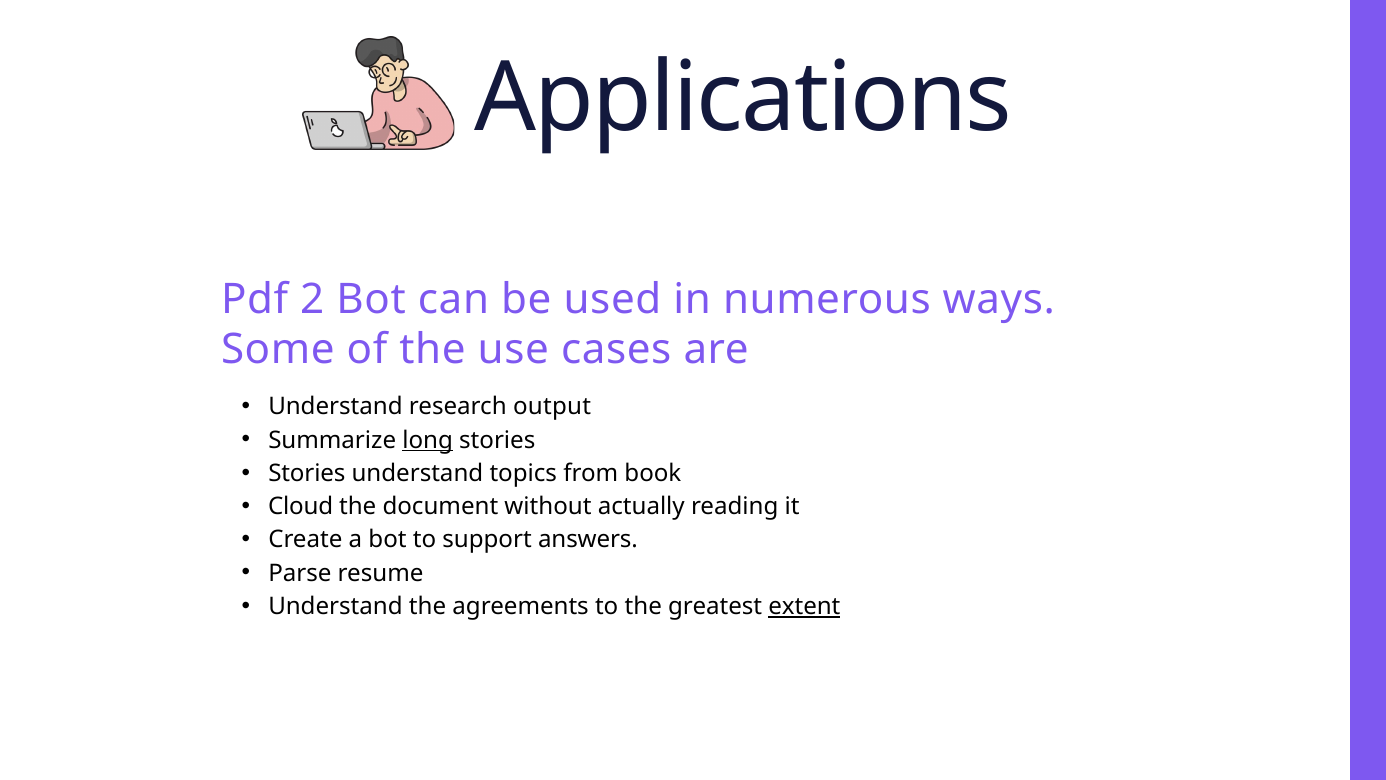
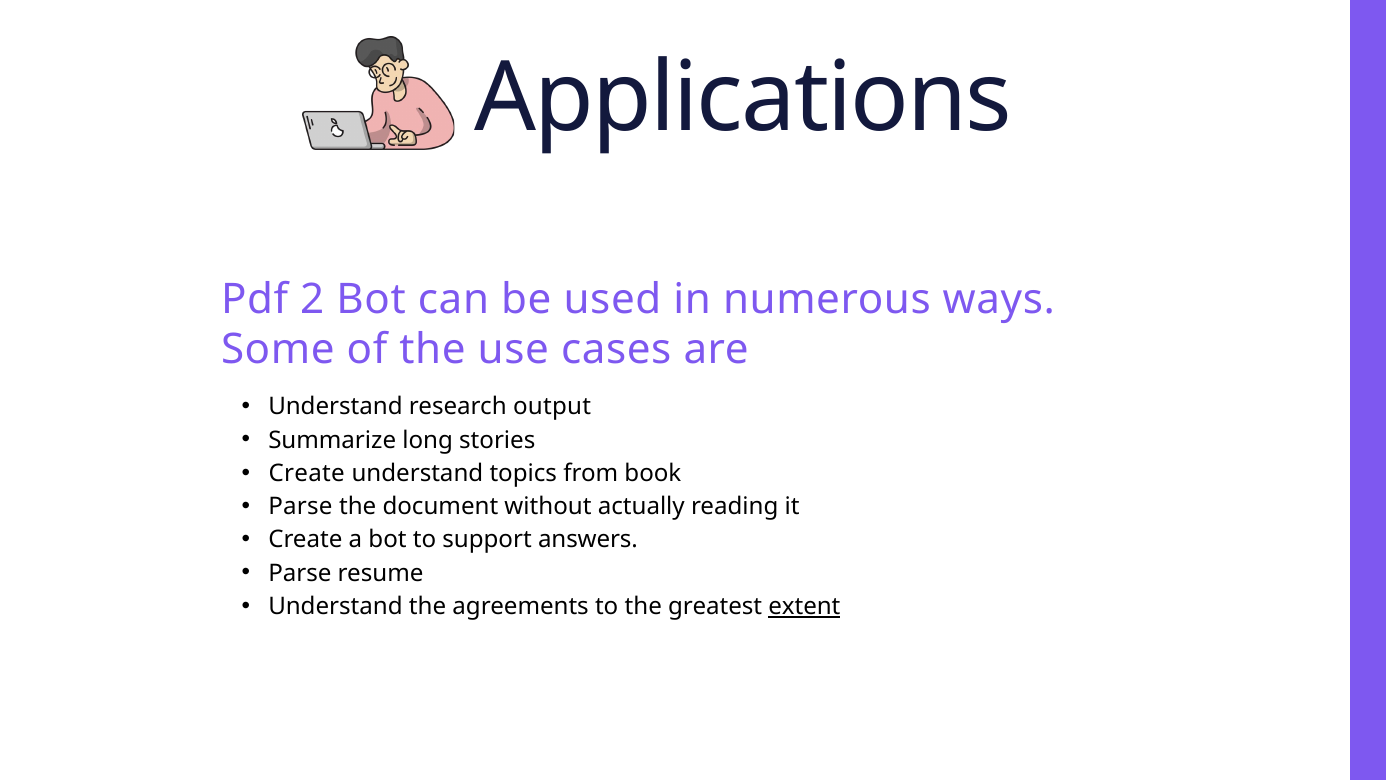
long underline: present -> none
Stories at (307, 473): Stories -> Create
Cloud at (301, 506): Cloud -> Parse
